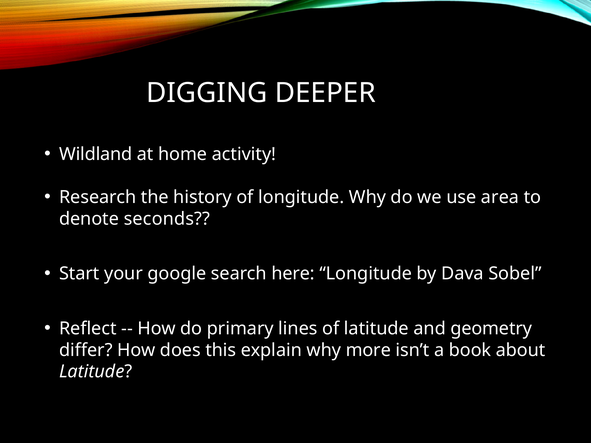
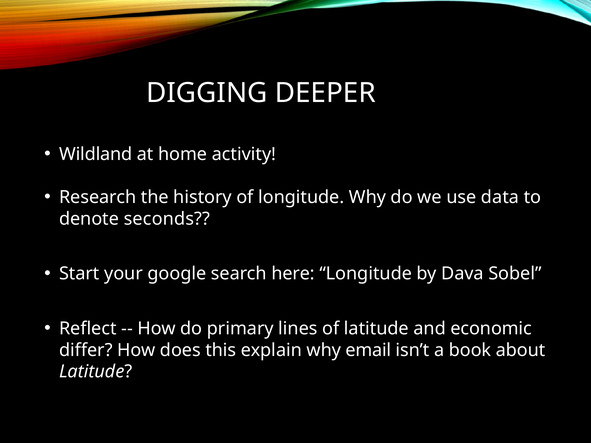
area: area -> data
geometry: geometry -> economic
more: more -> email
